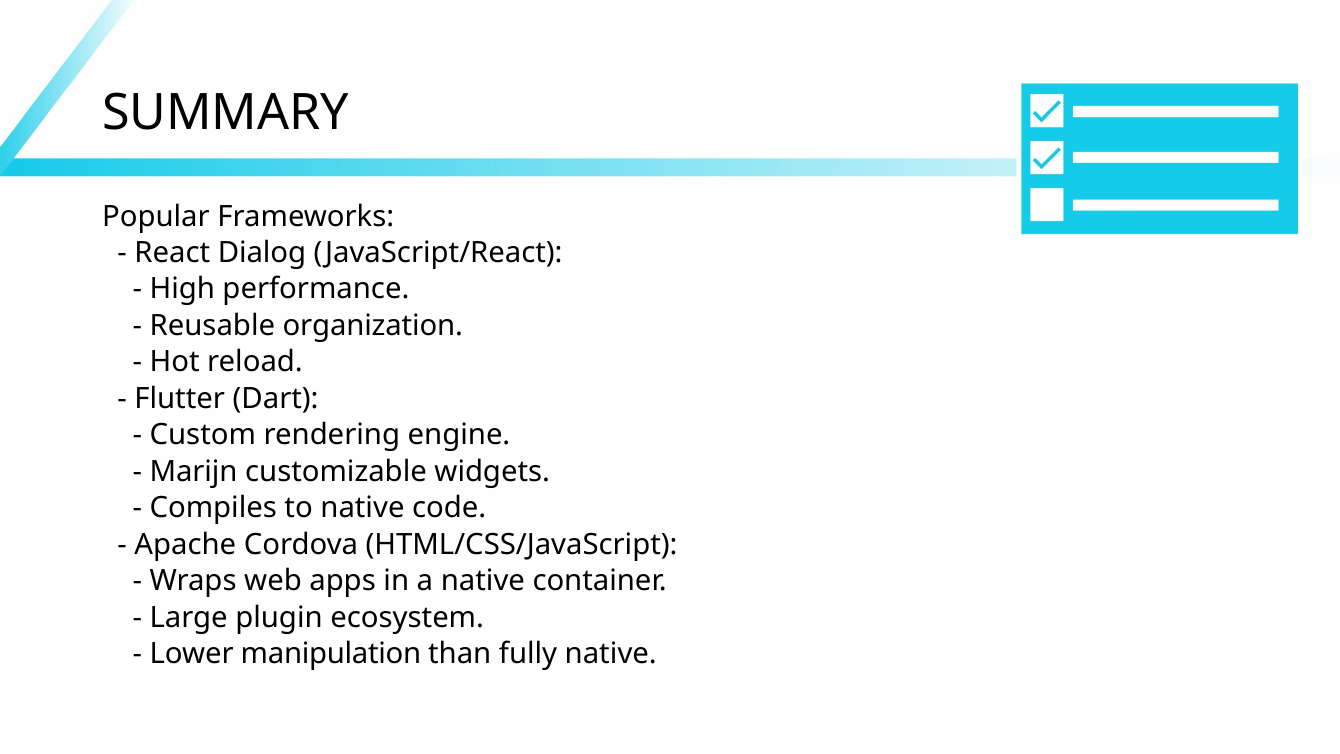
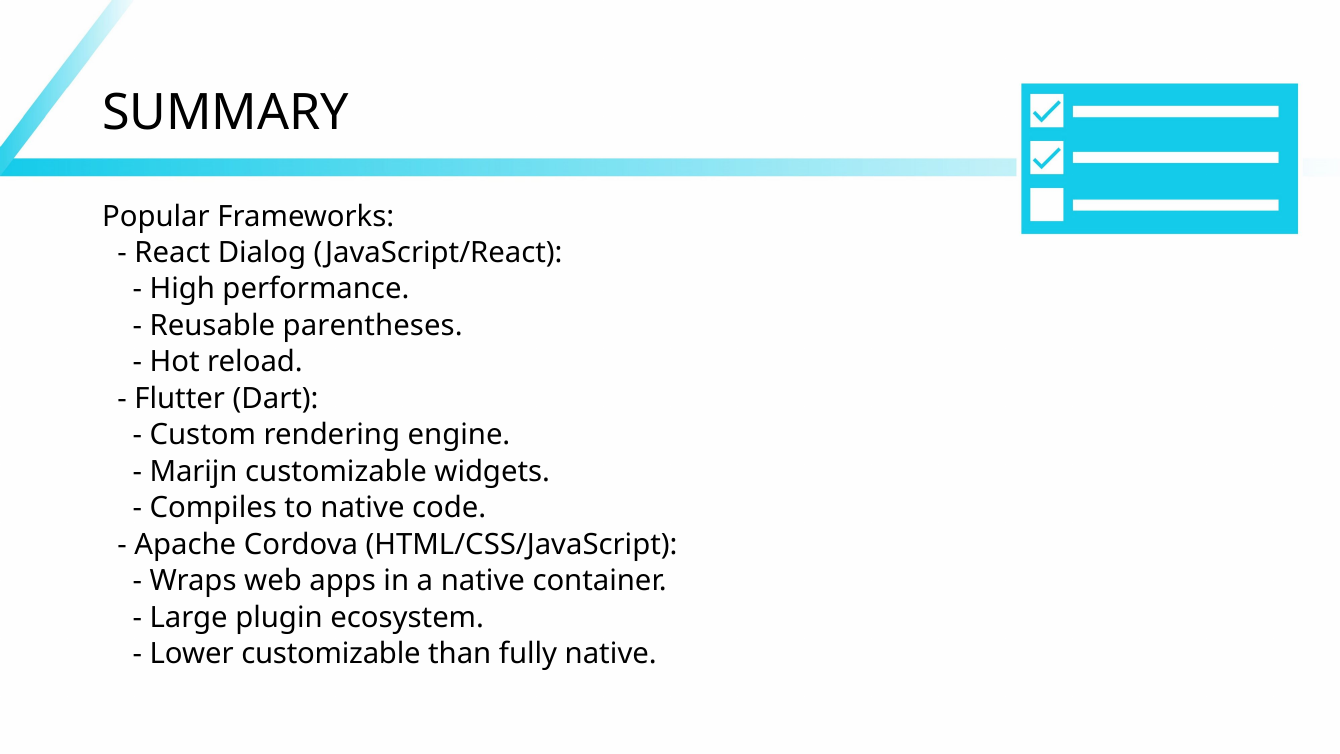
organization: organization -> parentheses
Lower manipulation: manipulation -> customizable
